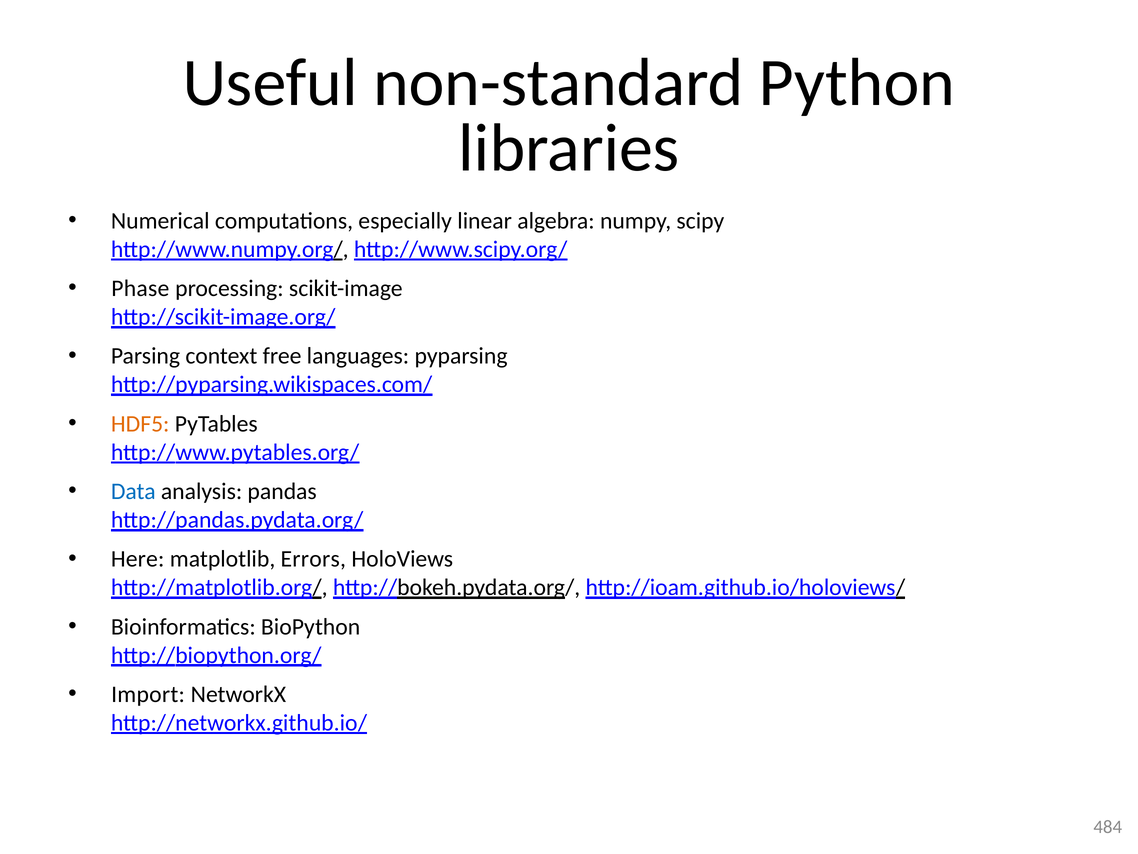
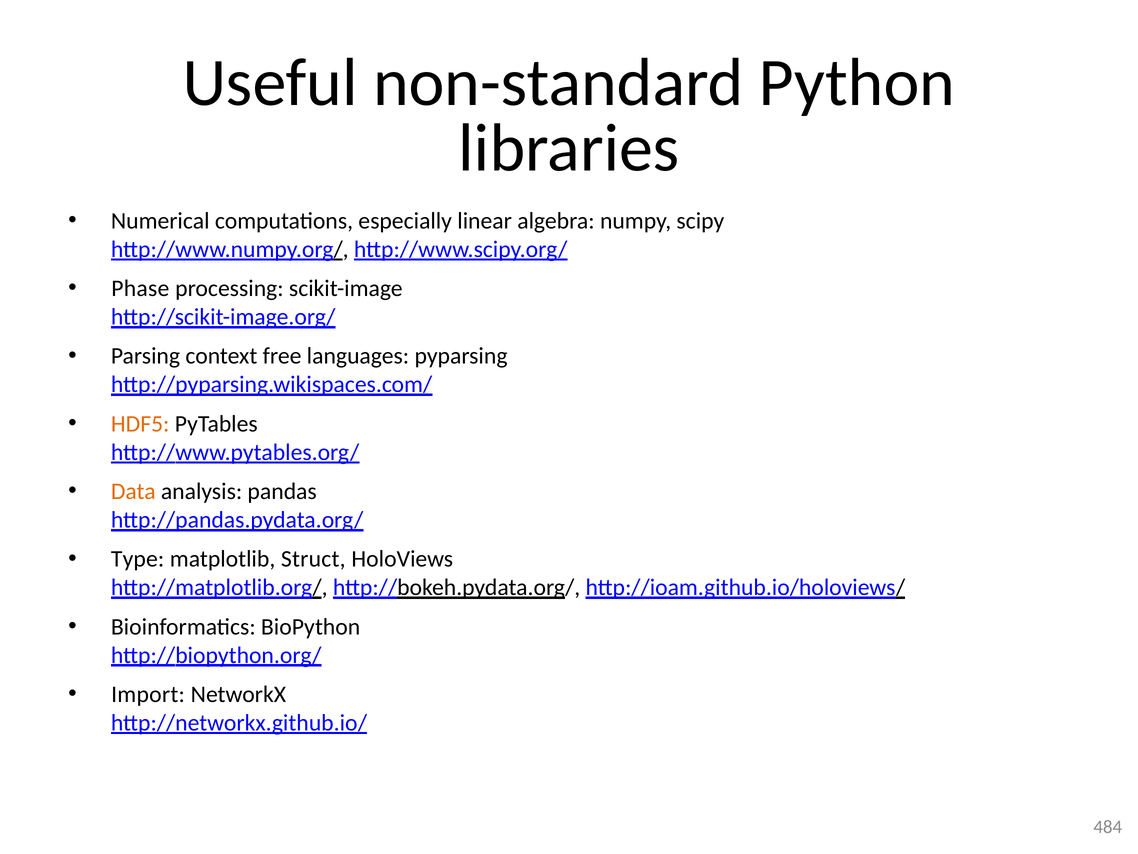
Data colour: blue -> orange
Here: Here -> Type
Errors: Errors -> Struct
